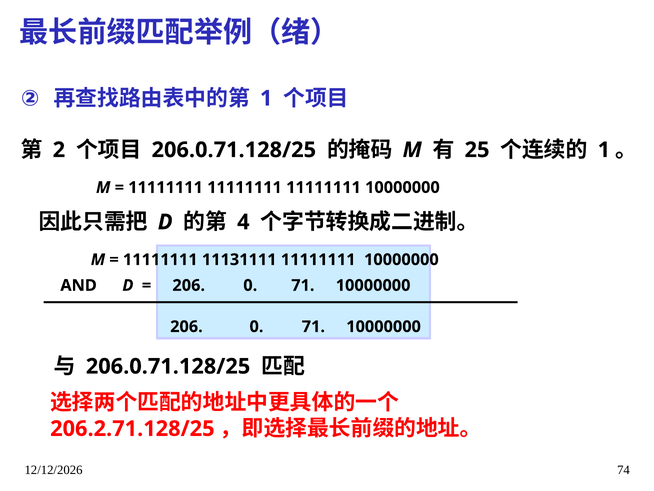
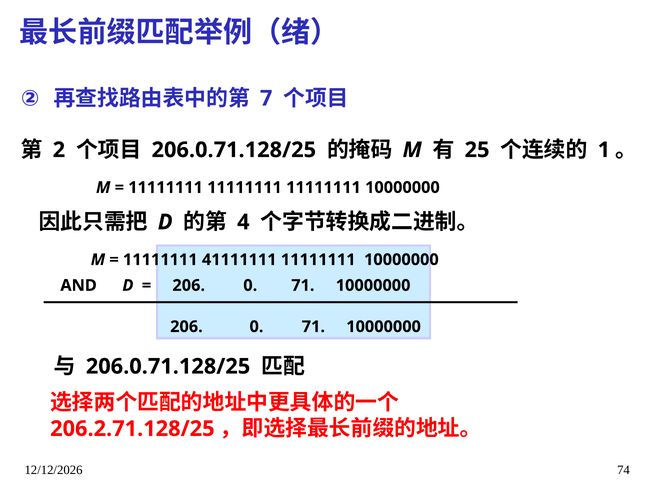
1 at (266, 98): 1 -> 7
11131111: 11131111 -> 41111111
